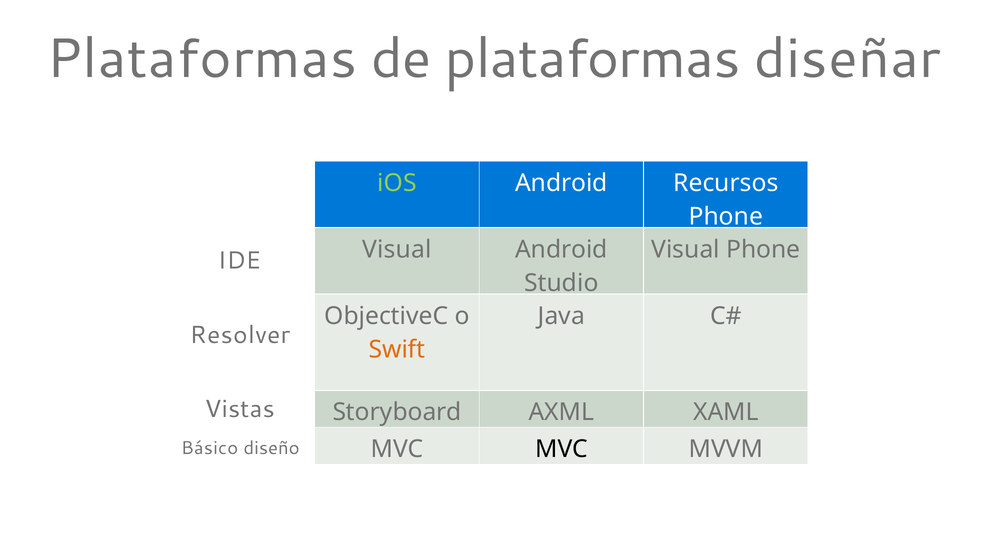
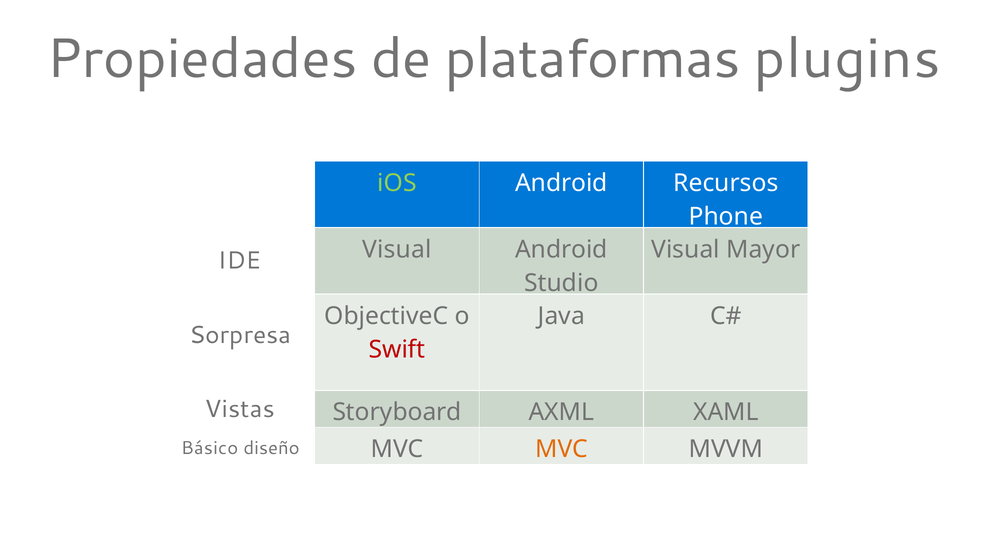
Plataformas at (202, 59): Plataformas -> Propiedades
diseñar: diseñar -> plugins
Visual Phone: Phone -> Mayor
Resolver: Resolver -> Sorpresa
Swift colour: orange -> red
MVC at (562, 449) colour: black -> orange
